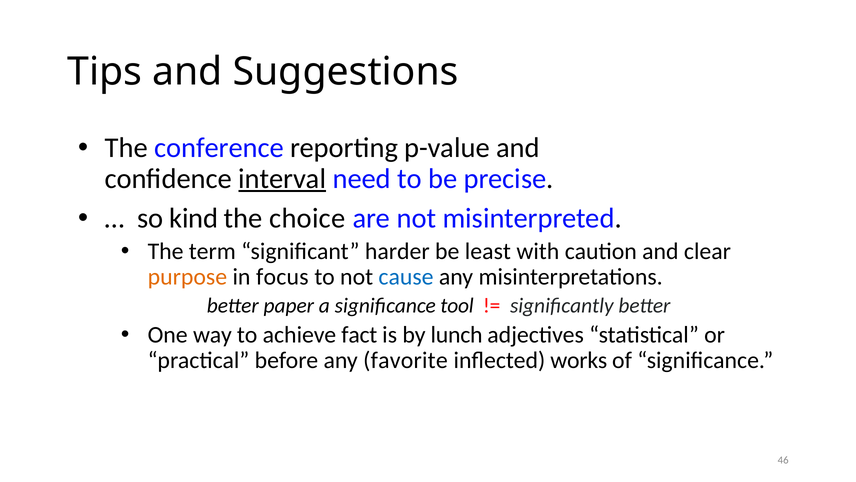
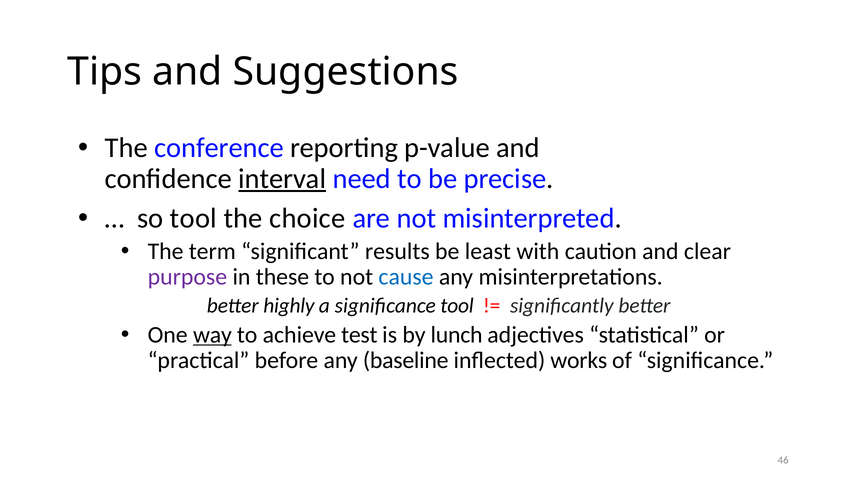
so kind: kind -> tool
harder: harder -> results
purpose colour: orange -> purple
focus: focus -> these
paper: paper -> highly
way underline: none -> present
fact: fact -> test
favorite: favorite -> baseline
